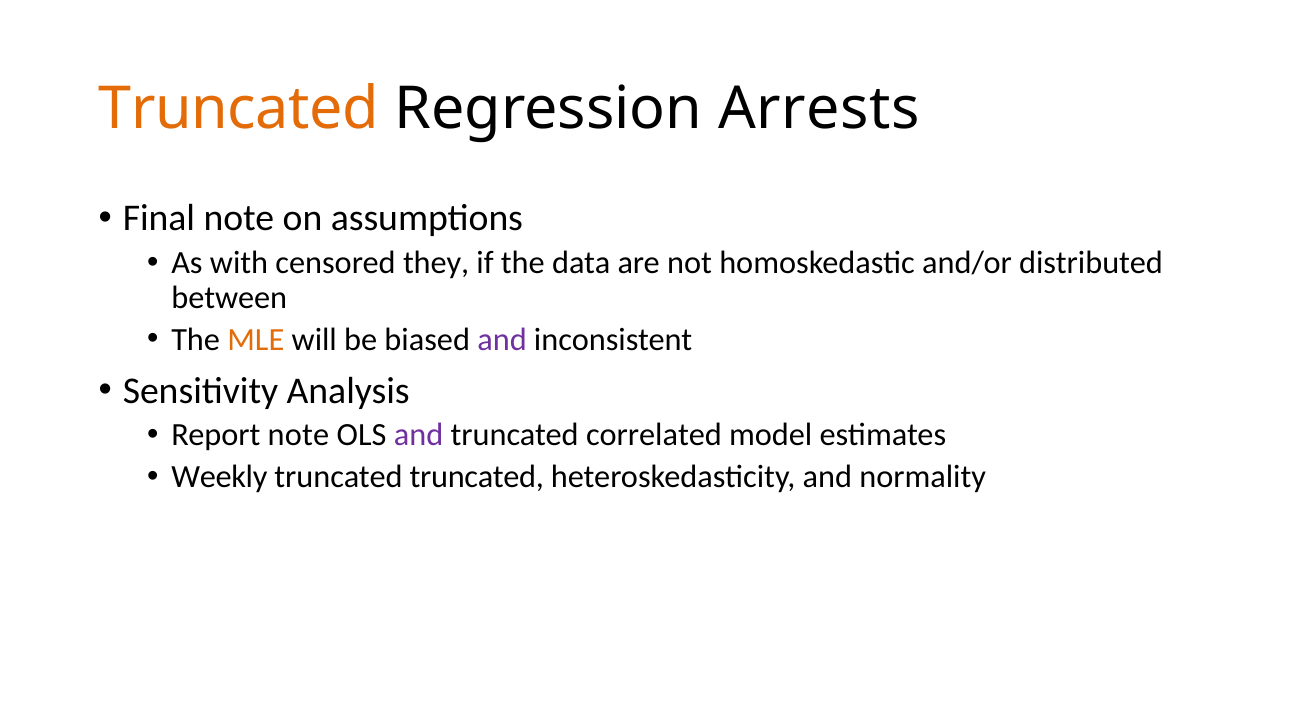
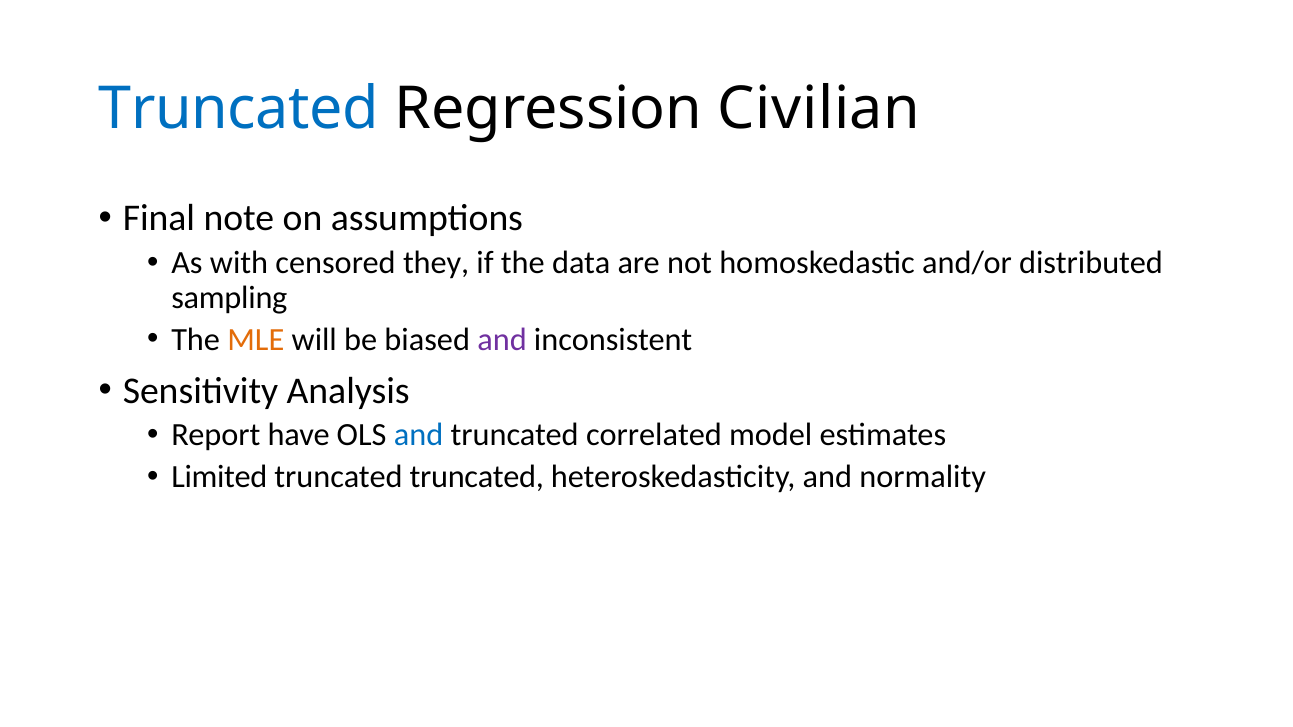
Truncated at (239, 109) colour: orange -> blue
Arrests: Arrests -> Civilian
between: between -> sampling
Report note: note -> have
and at (419, 435) colour: purple -> blue
Weekly: Weekly -> Limited
